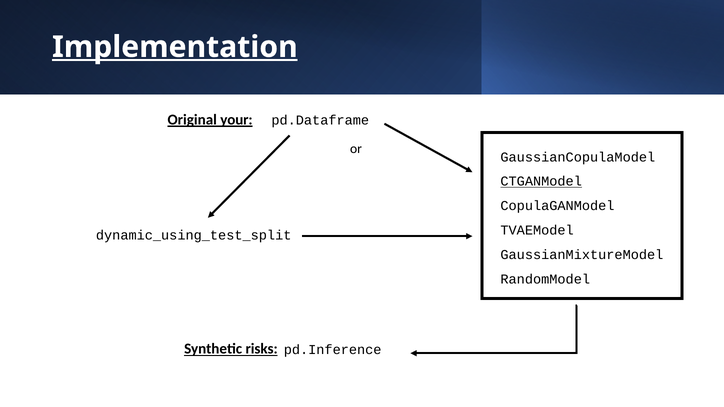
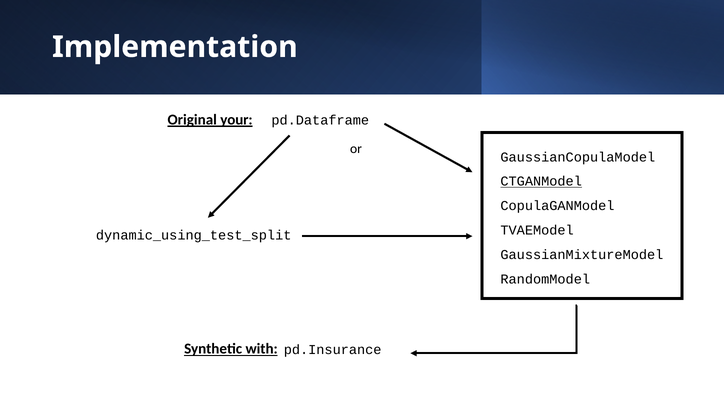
Implementation underline: present -> none
risks: risks -> with
pd.Inference: pd.Inference -> pd.Insurance
